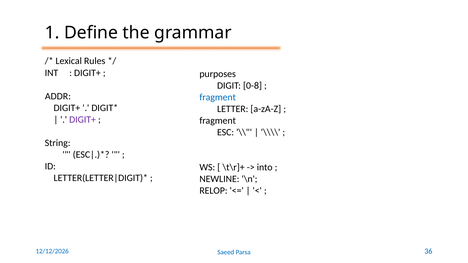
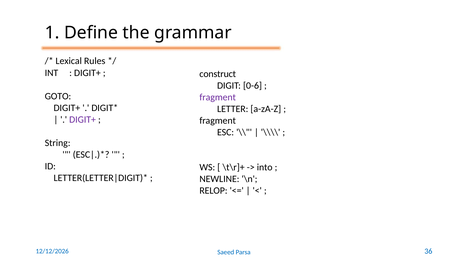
purposes: purposes -> construct
0-8: 0-8 -> 0-6
ADDR: ADDR -> GOTO
fragment at (218, 97) colour: blue -> purple
